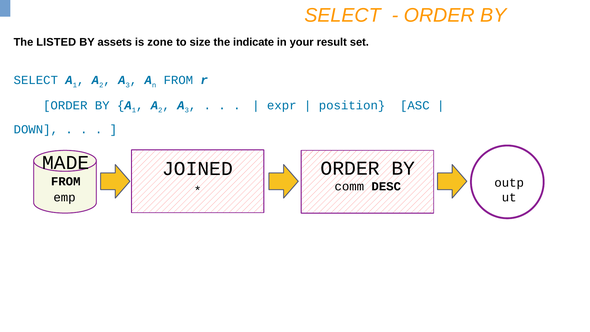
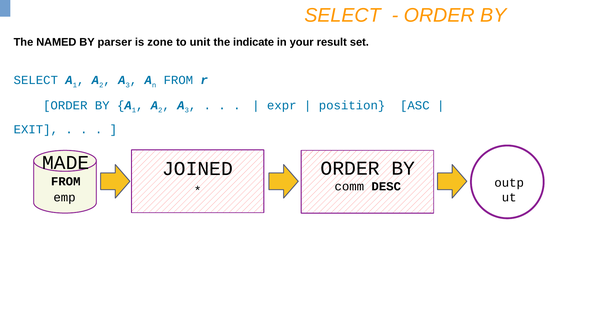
LISTED: LISTED -> NAMED
assets: assets -> parser
size: size -> unit
DOWN: DOWN -> EXIT
